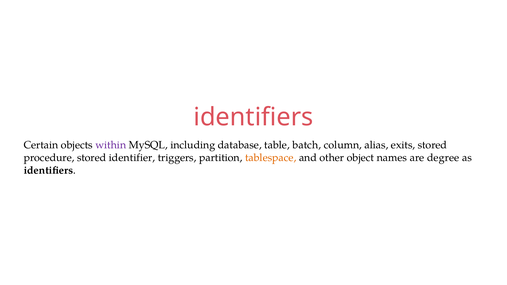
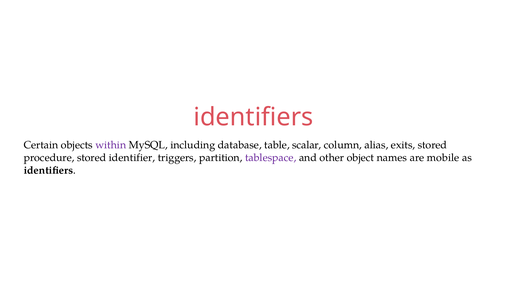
batch: batch -> scalar
tablespace colour: orange -> purple
degree: degree -> mobile
